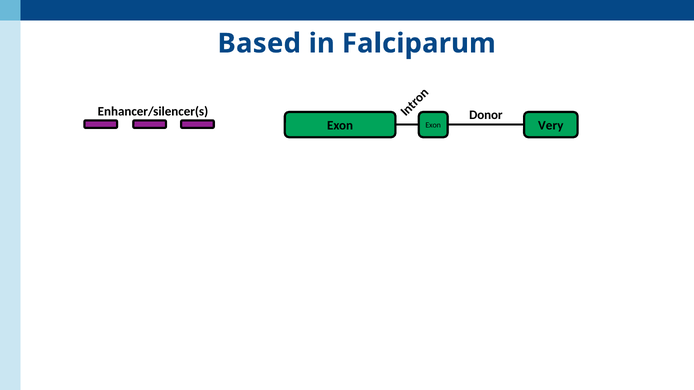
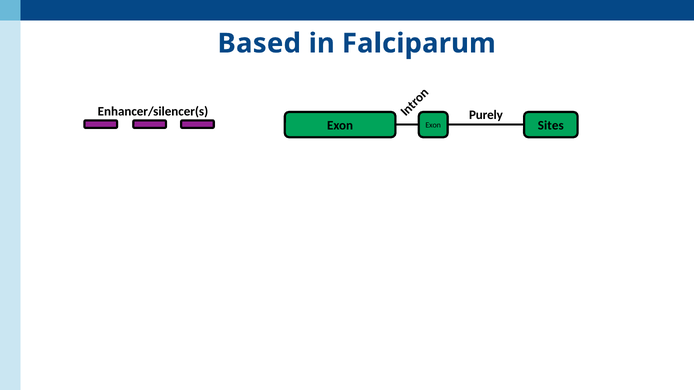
Donor: Donor -> Purely
Very: Very -> Sites
